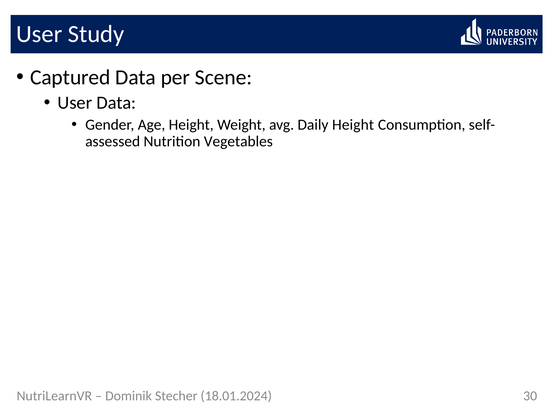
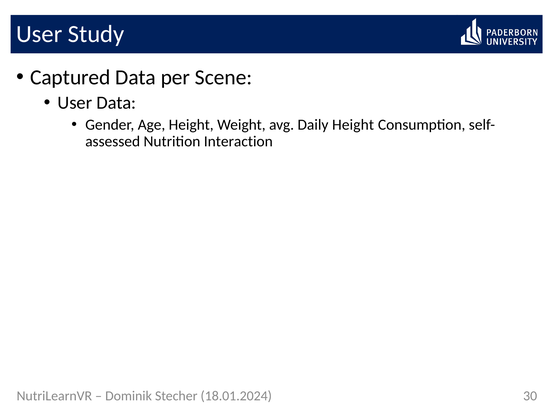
Vegetables: Vegetables -> Interaction
